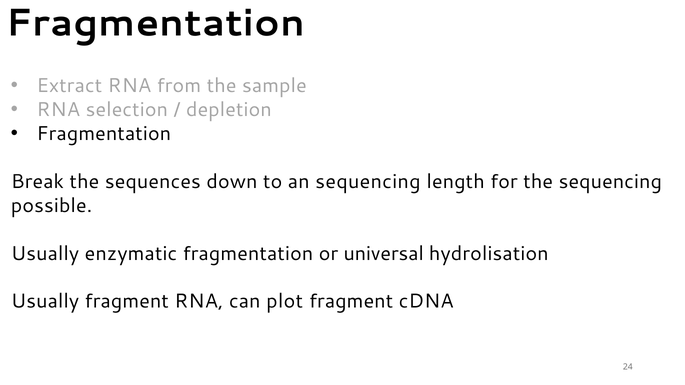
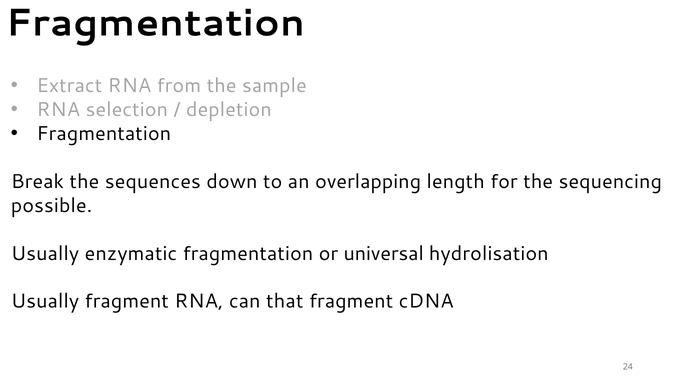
an sequencing: sequencing -> overlapping
plot: plot -> that
